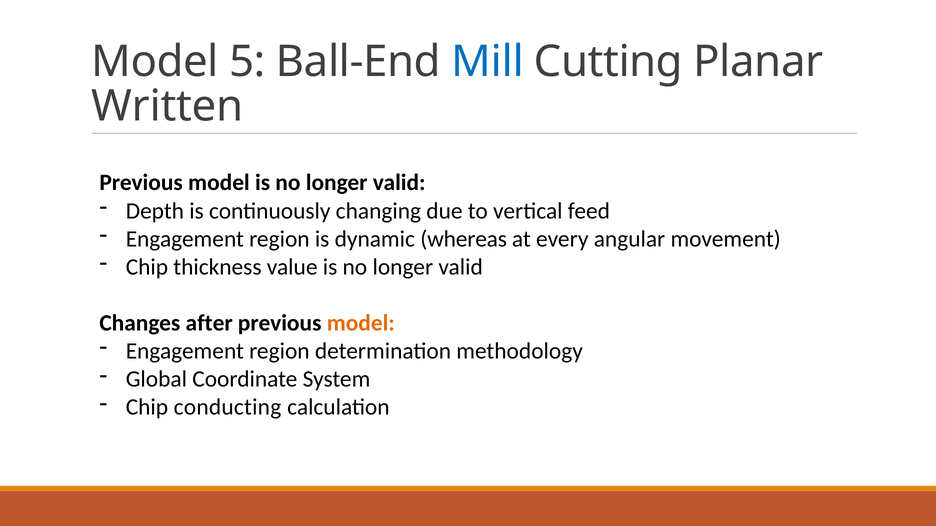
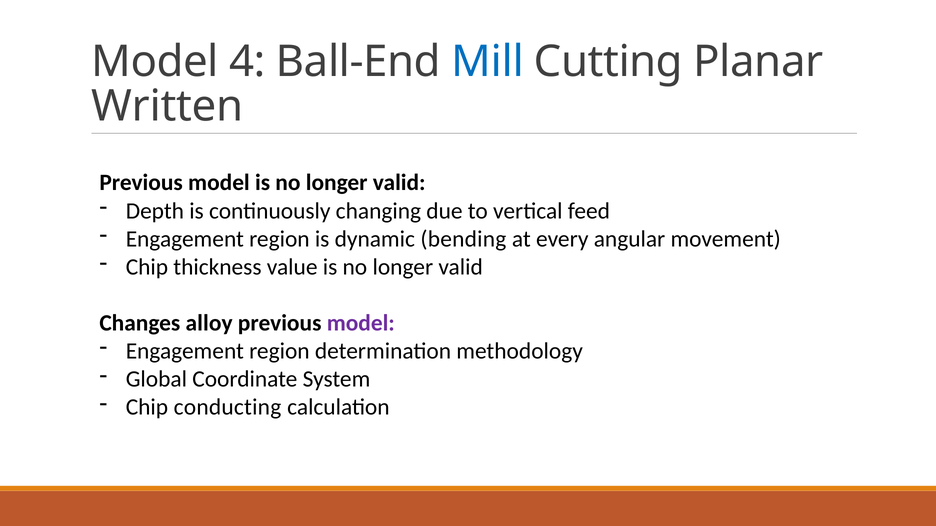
5: 5 -> 4
whereas: whereas -> bending
after: after -> alloy
model at (361, 323) colour: orange -> purple
